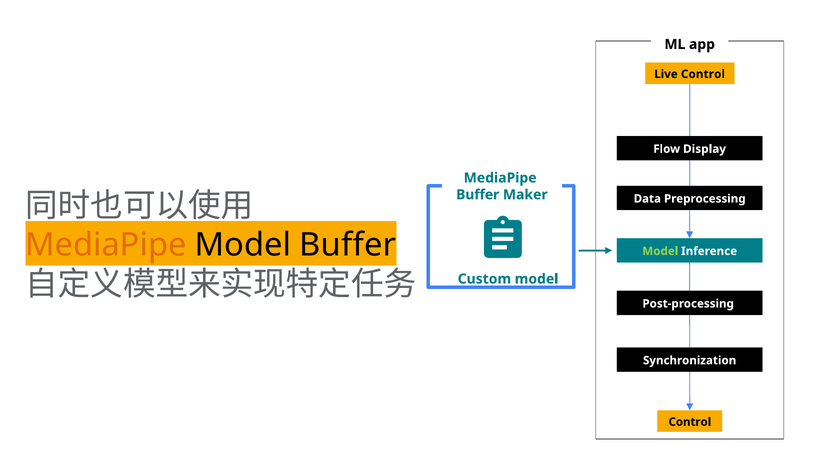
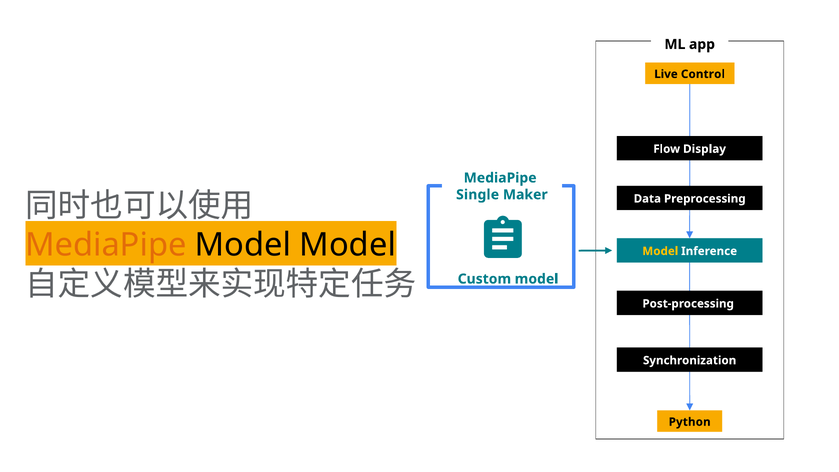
Buffer at (478, 195): Buffer -> Single
Model Buffer: Buffer -> Model
Model at (660, 251) colour: light green -> yellow
Control at (690, 422): Control -> Python
